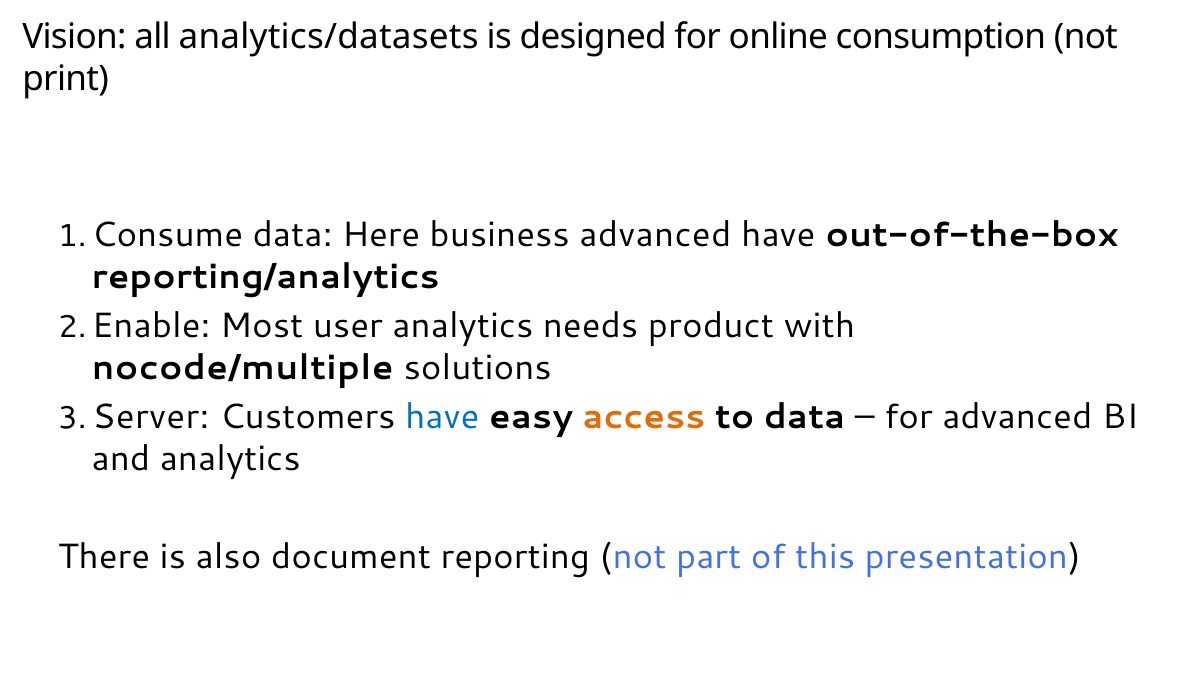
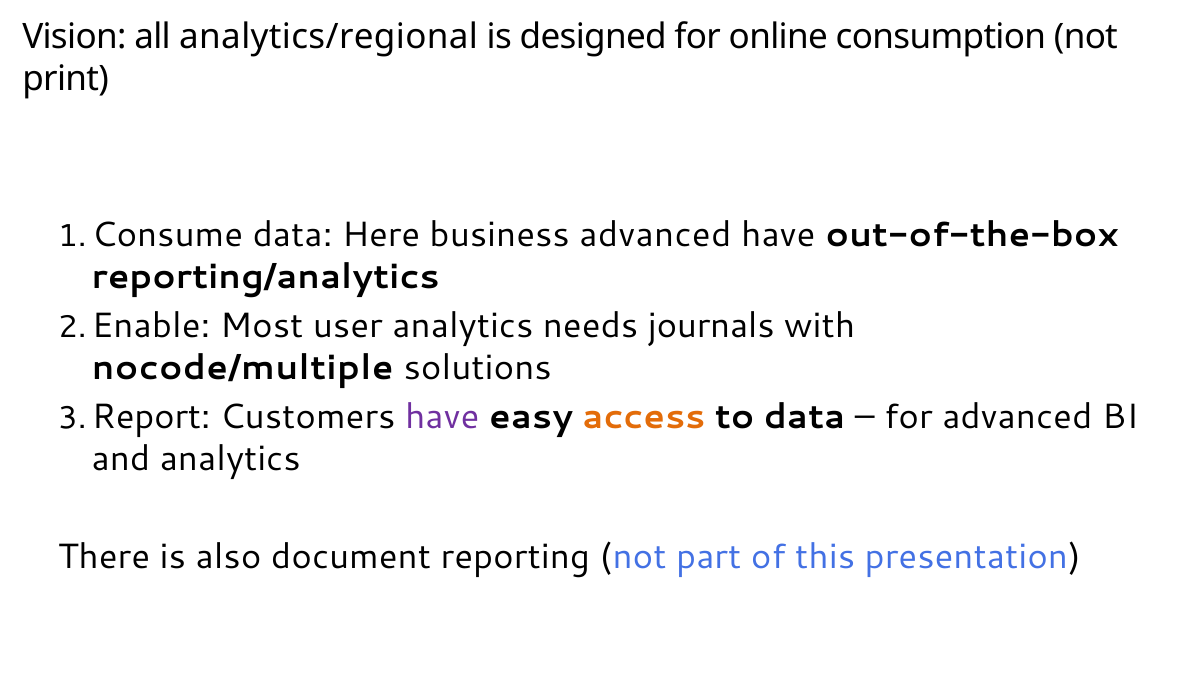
analytics/datasets: analytics/datasets -> analytics/regional
product: product -> journals
Server: Server -> Report
have at (442, 417) colour: blue -> purple
